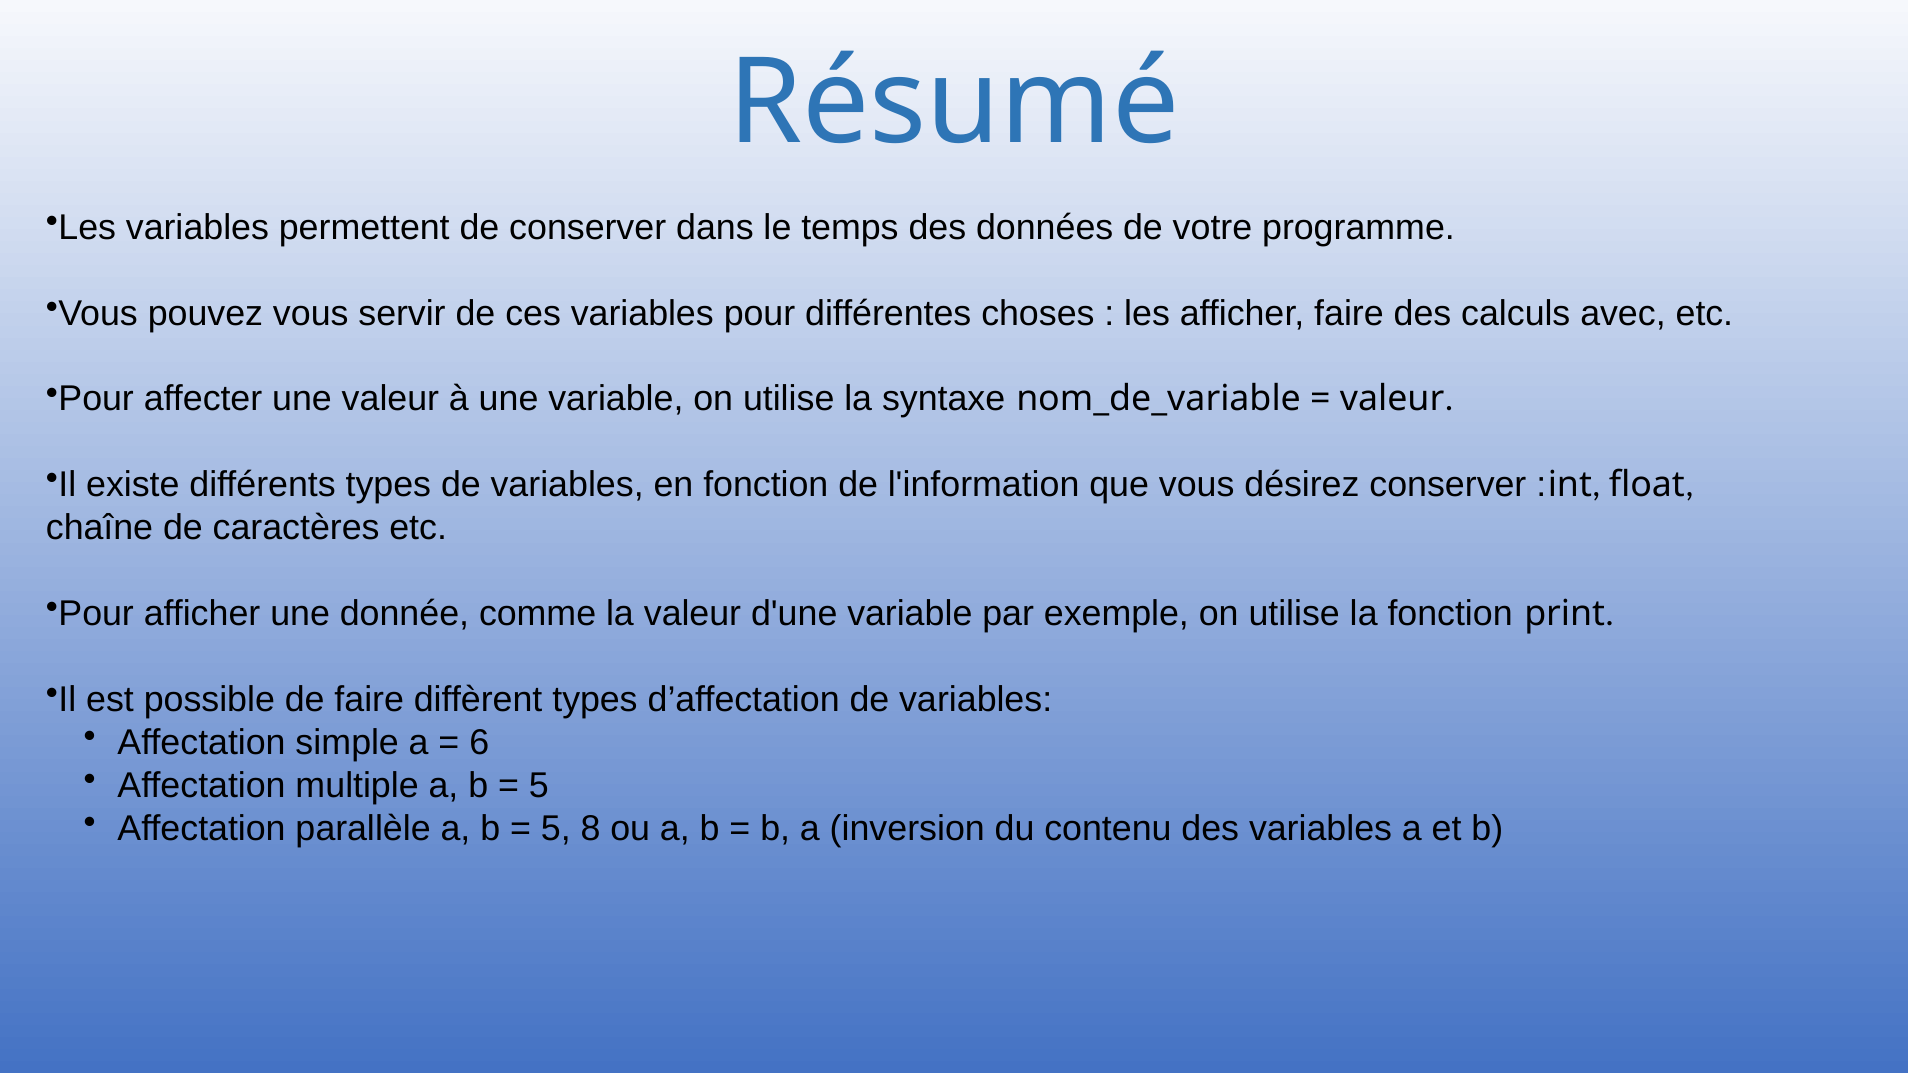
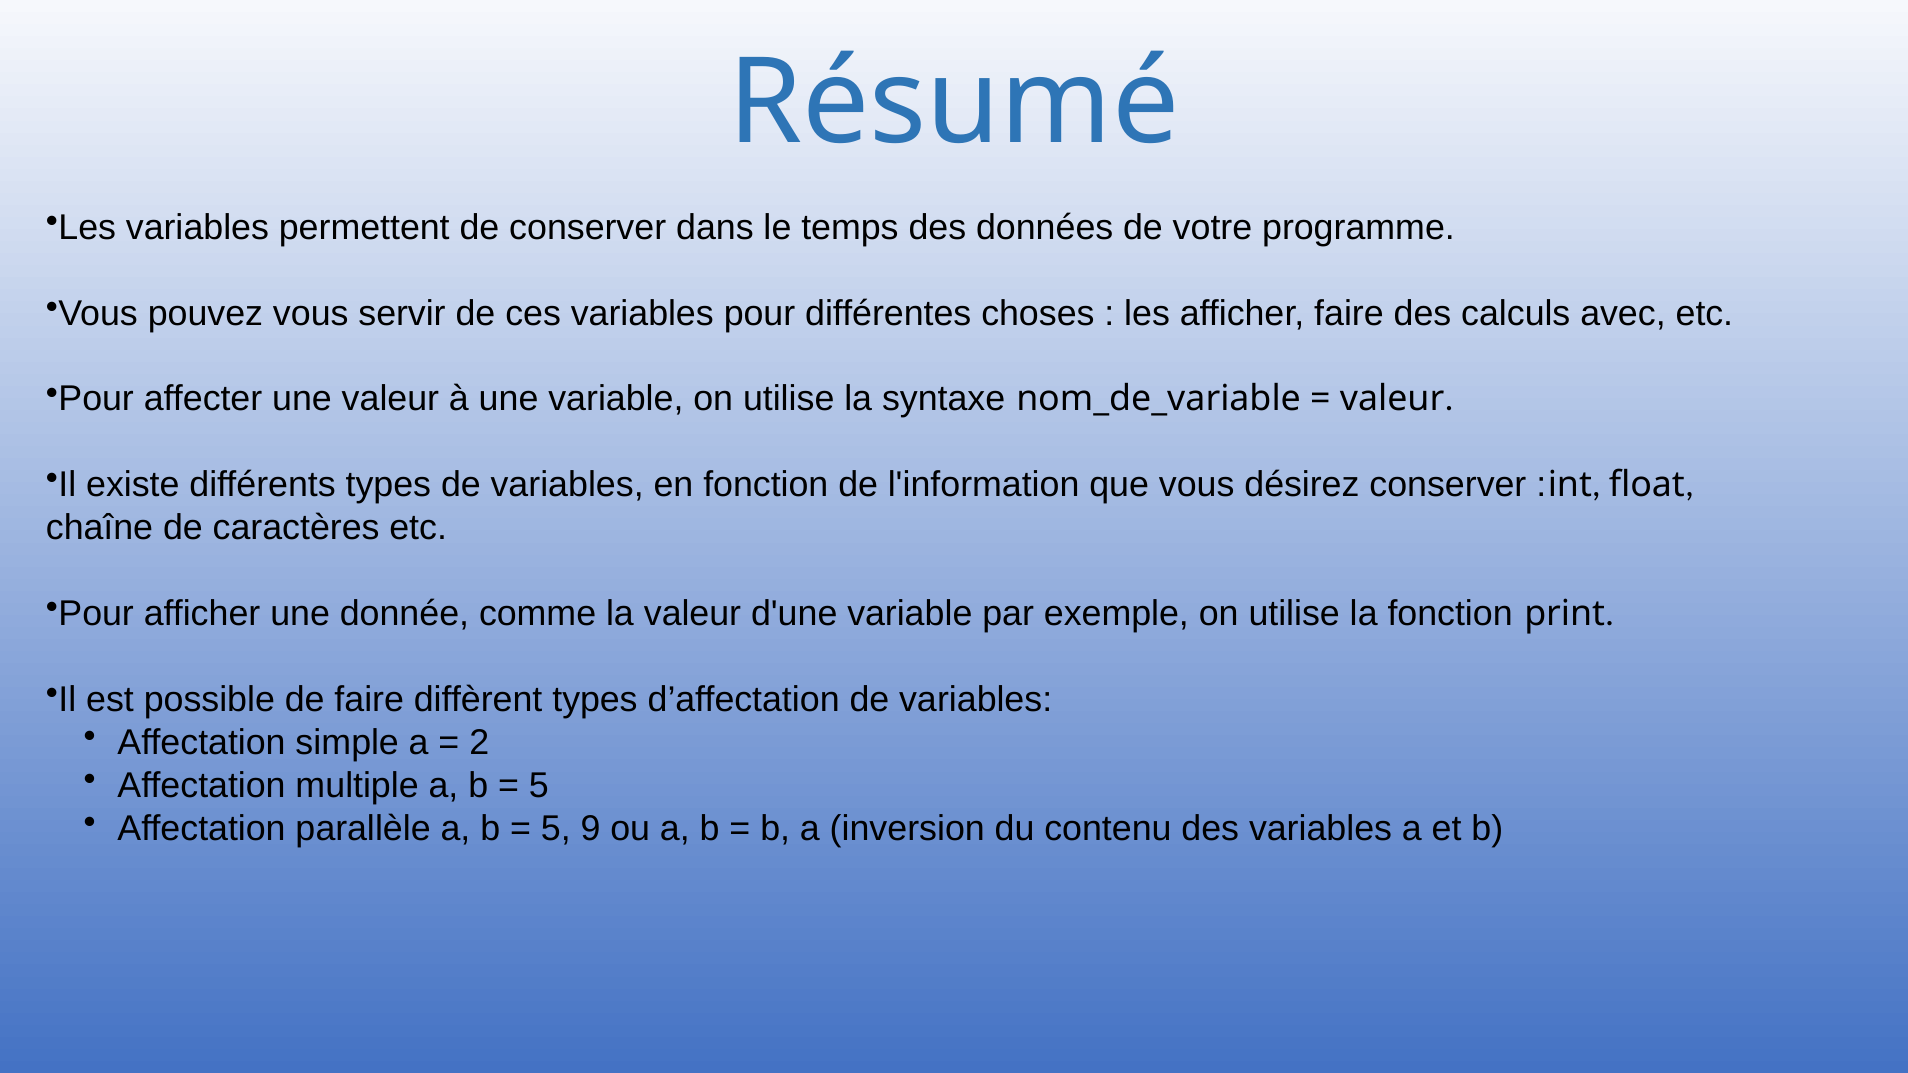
6: 6 -> 2
8: 8 -> 9
